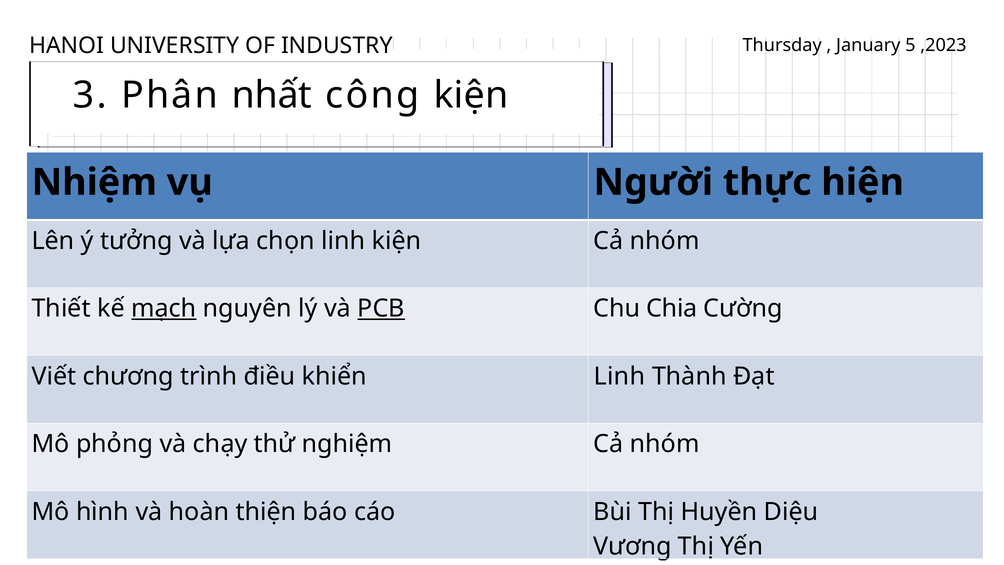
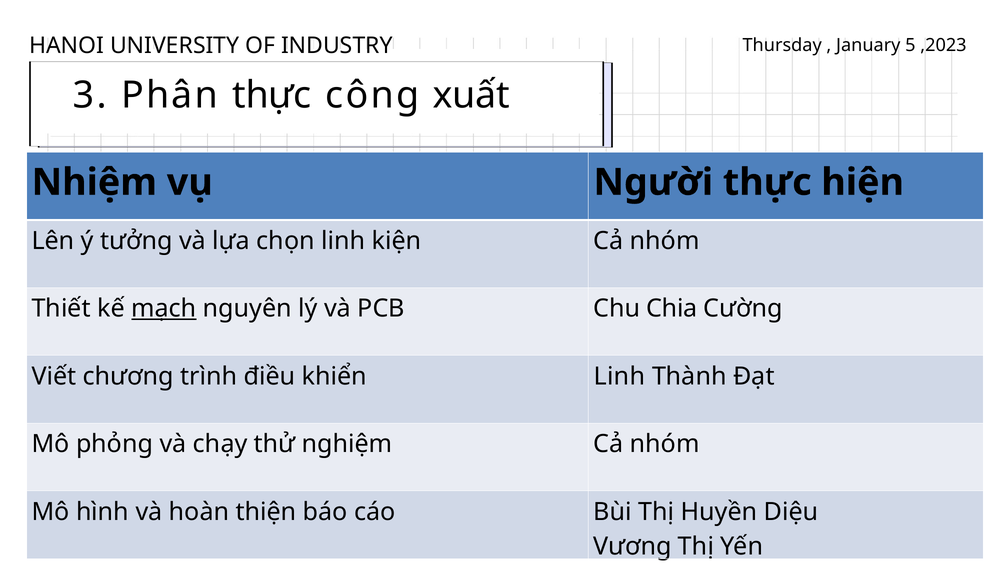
Phân nhất: nhất -> thực
công kiện: kiện -> xuất
PCB underline: present -> none
